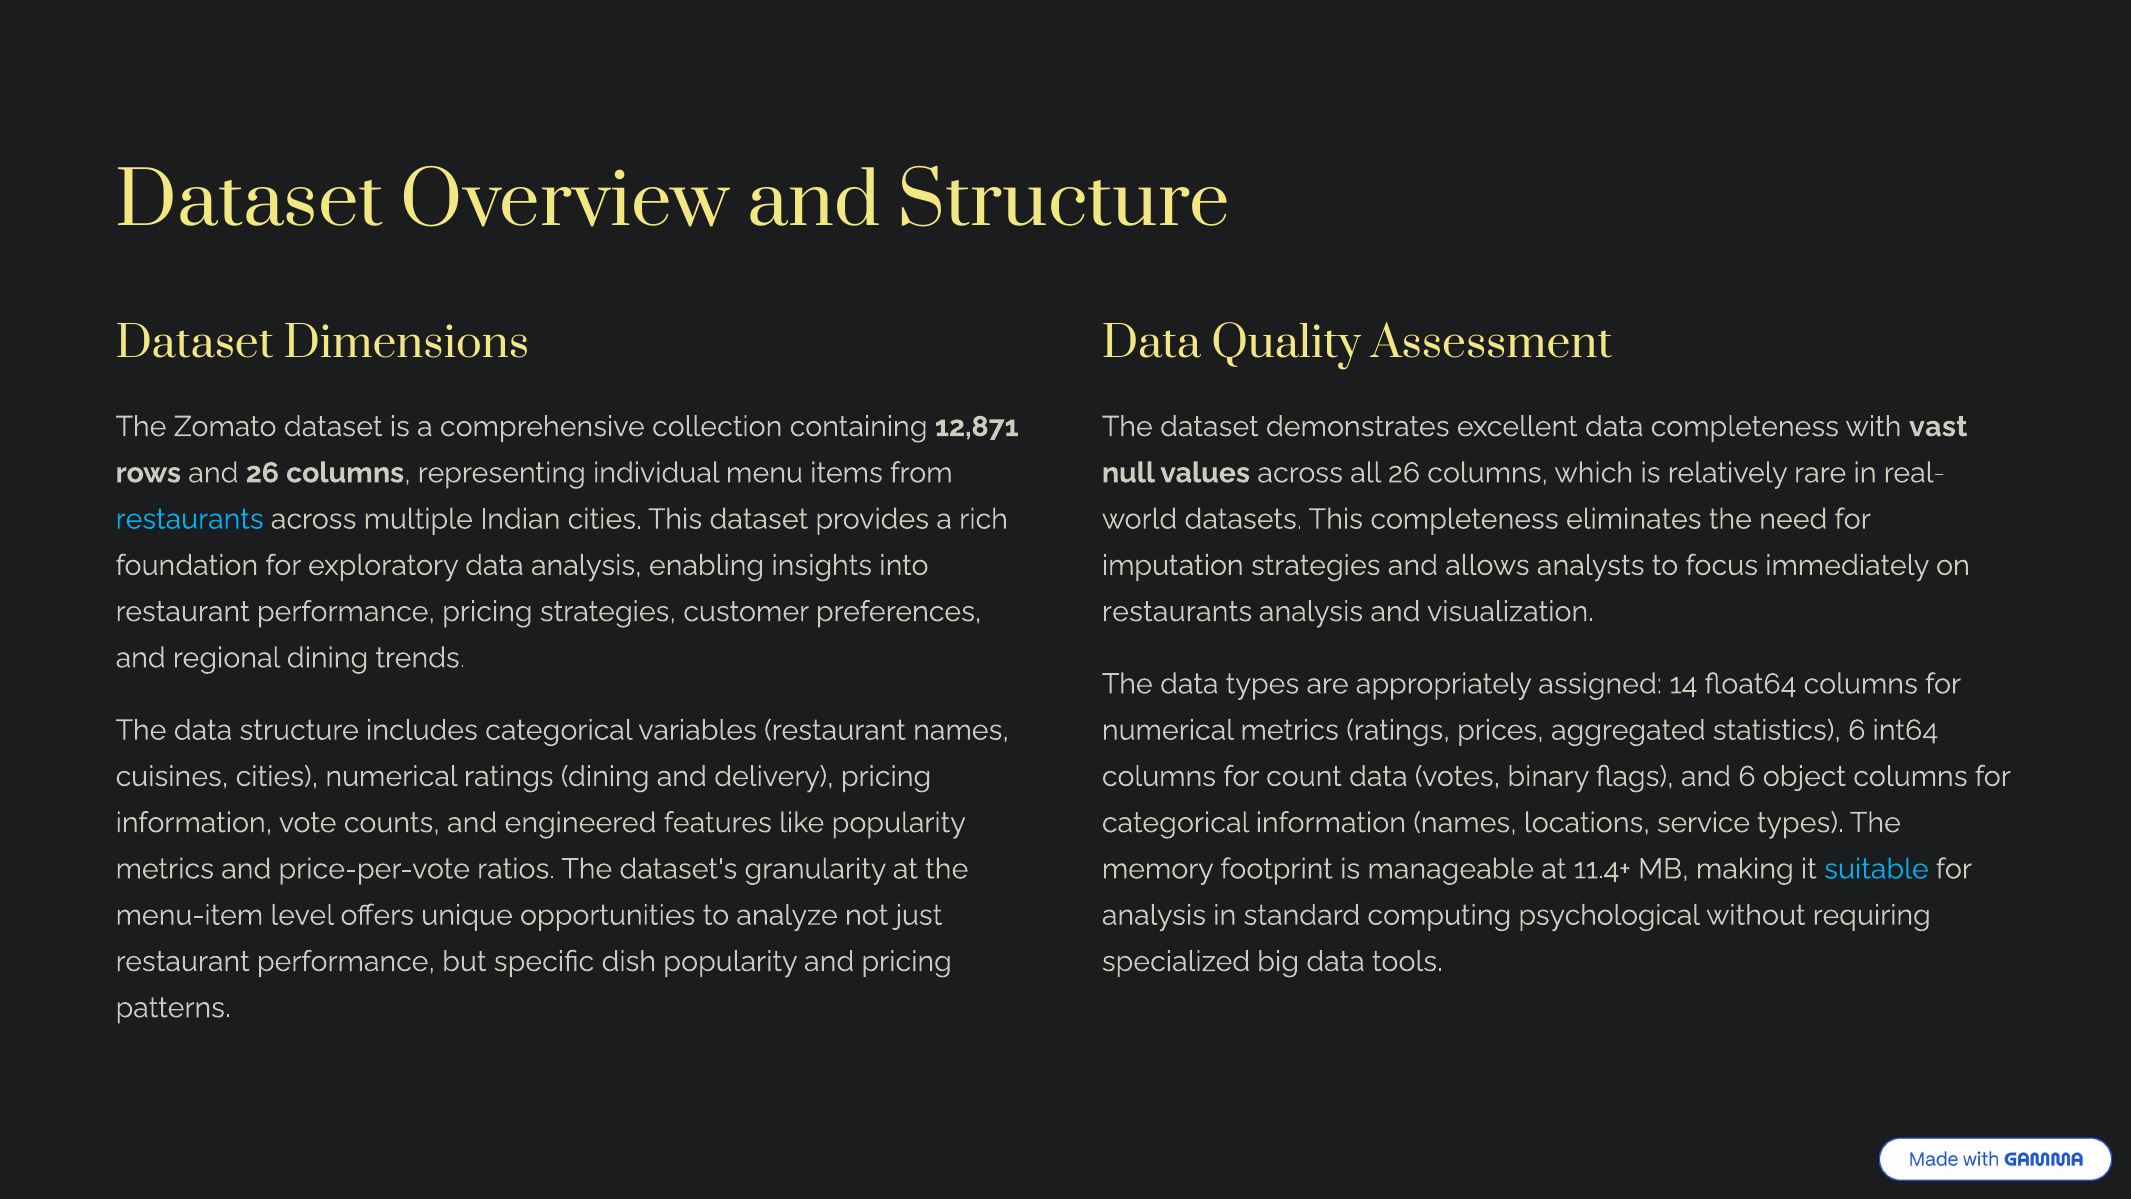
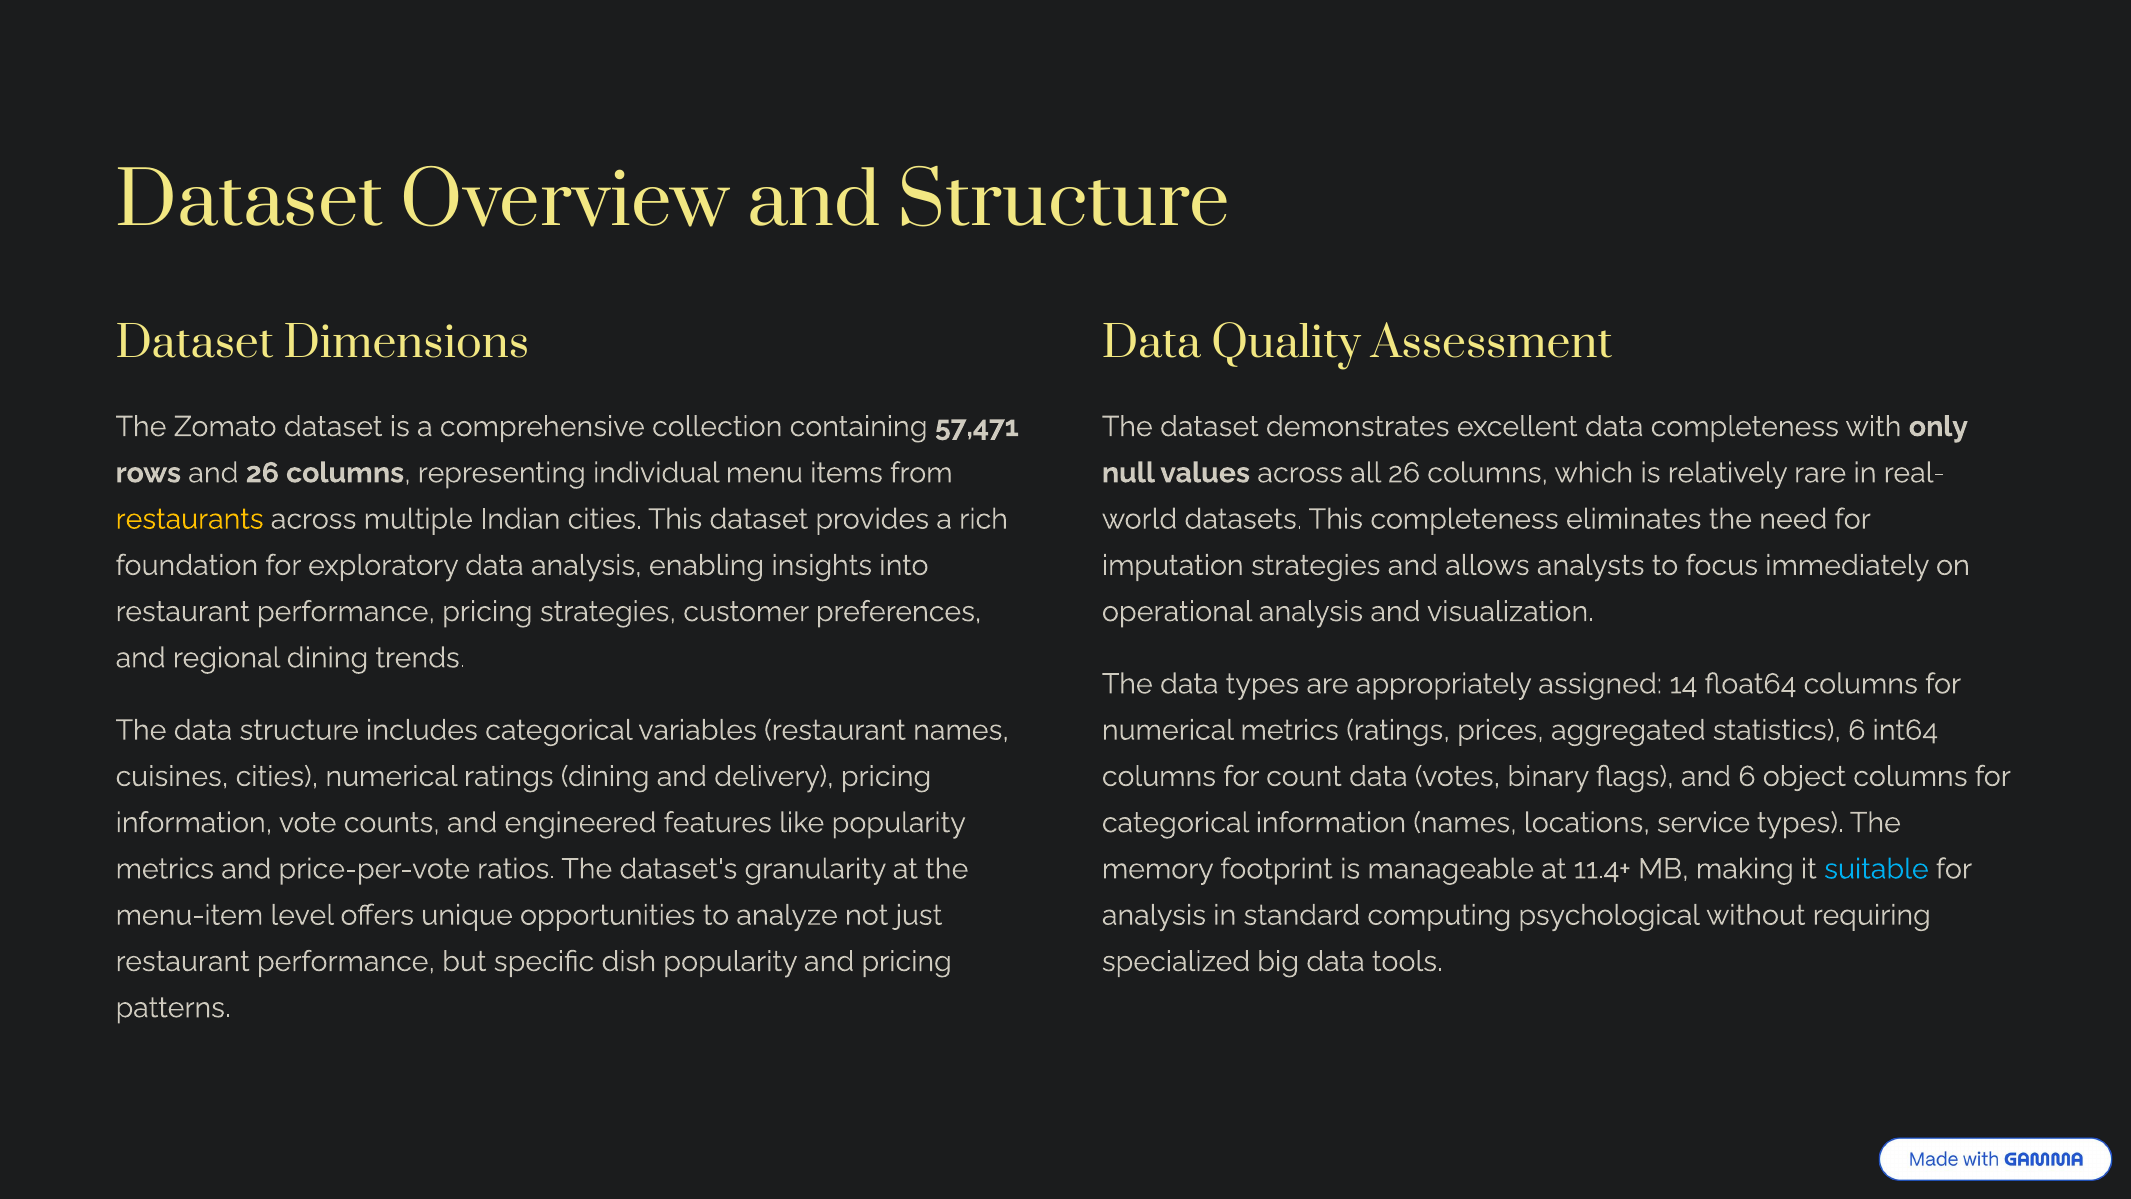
12,871: 12,871 -> 57,471
vast: vast -> only
restaurants at (190, 519) colour: light blue -> yellow
restaurants at (1177, 612): restaurants -> operational
